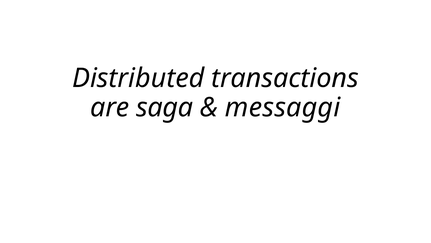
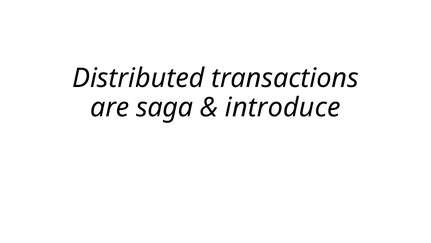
messaggi: messaggi -> introduce
